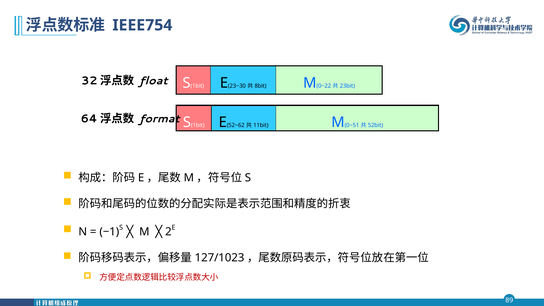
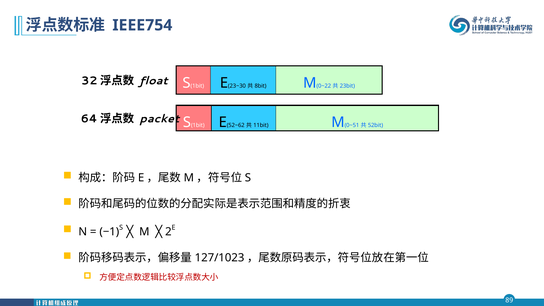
format: format -> packet
